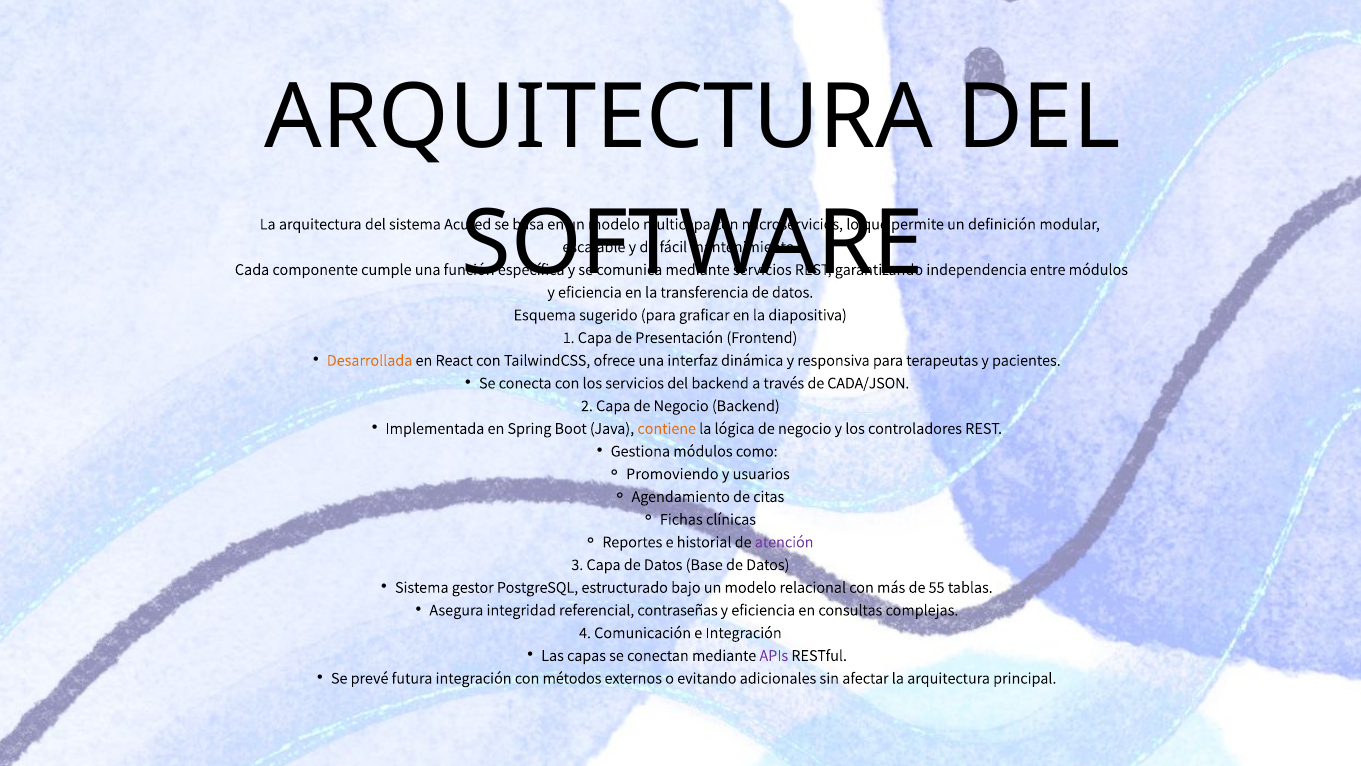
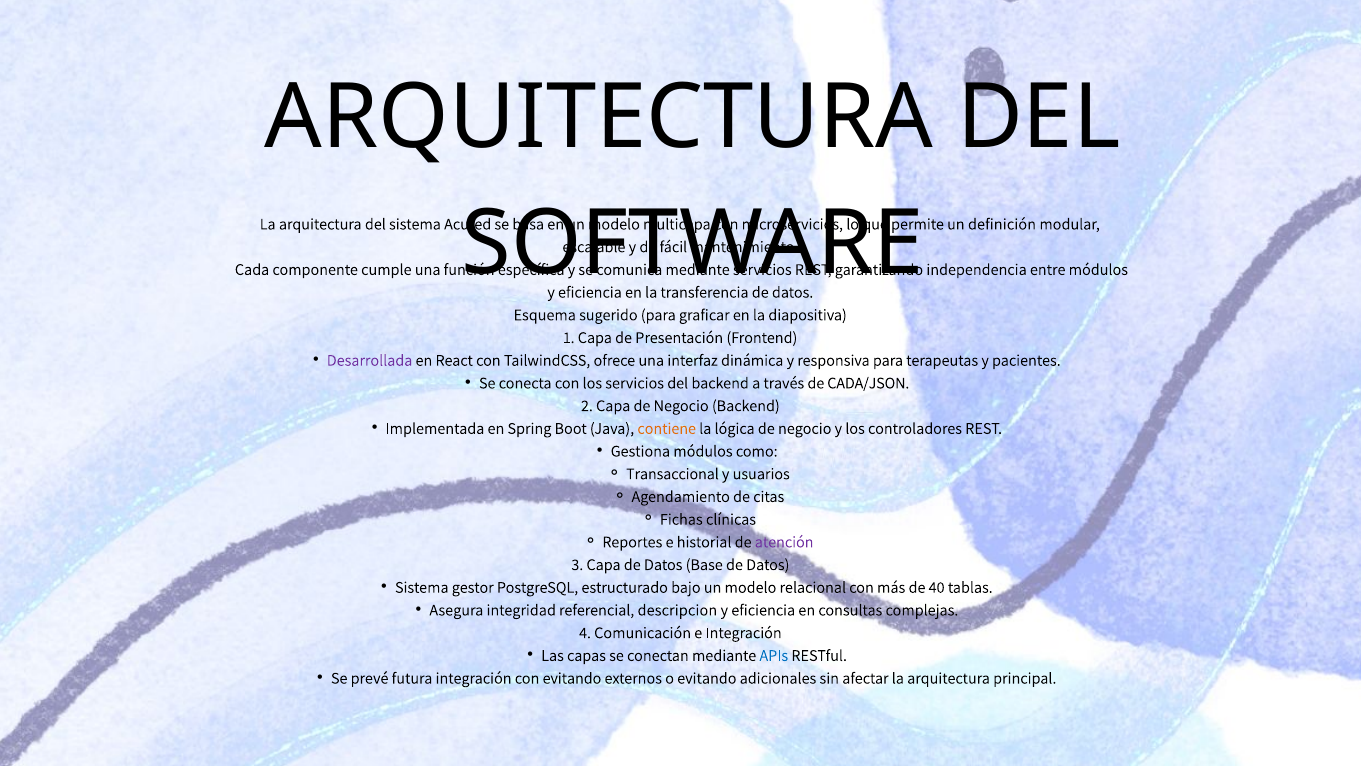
Desarrollada colour: orange -> purple
Promoviendo: Promoviendo -> Transaccional
55: 55 -> 40
contraseñas: contraseñas -> descripcion
APIs colour: purple -> blue
con métodos: métodos -> evitando
